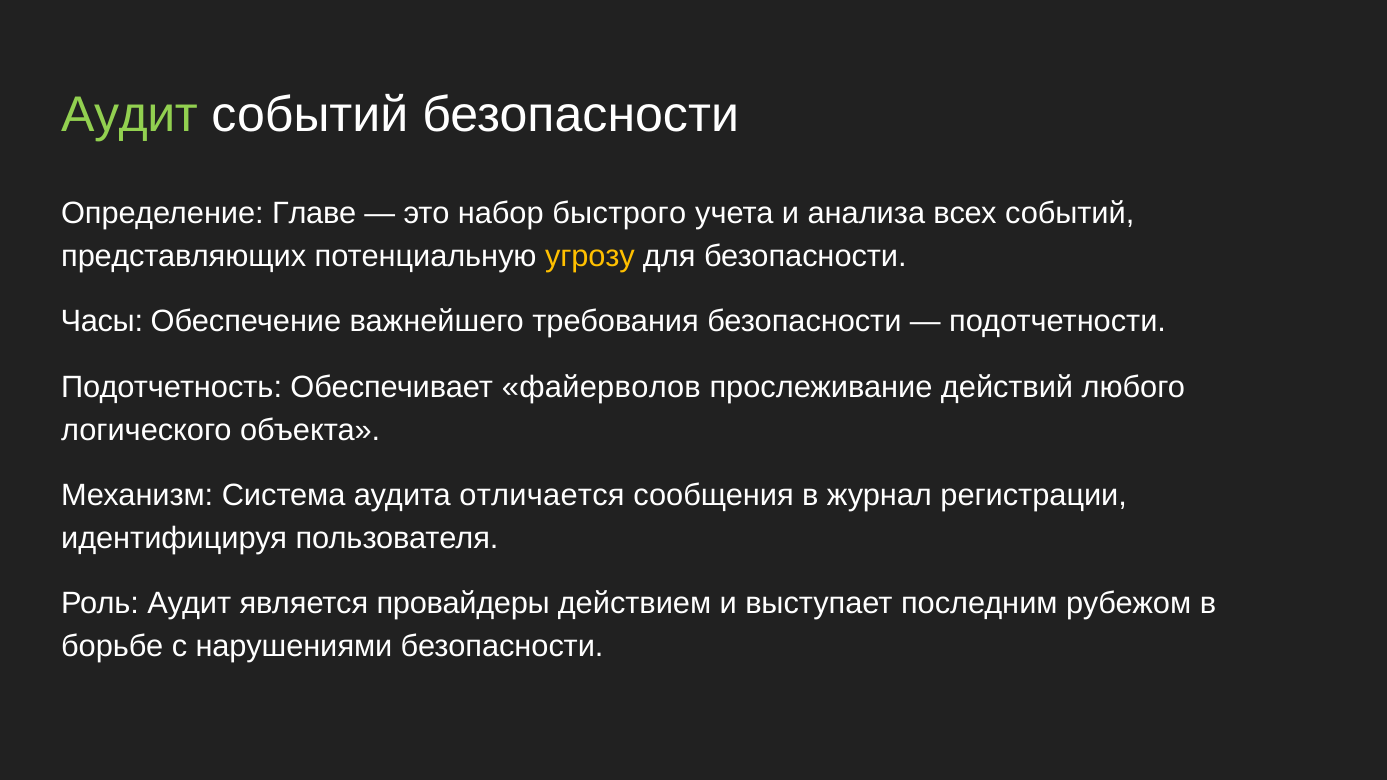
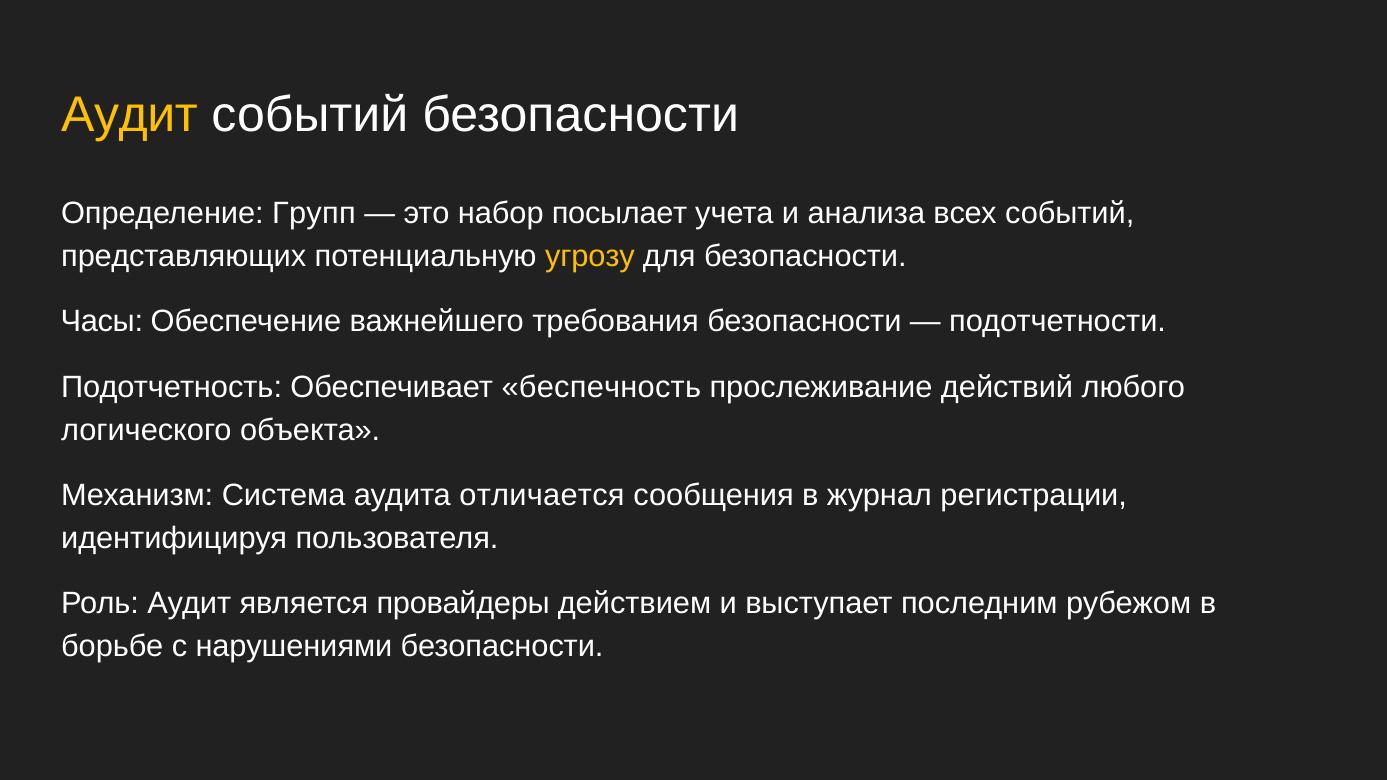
Аудит at (130, 115) colour: light green -> yellow
Главе: Главе -> Групп
быстрого: быстрого -> посылает
файерволов: файерволов -> беспечность
